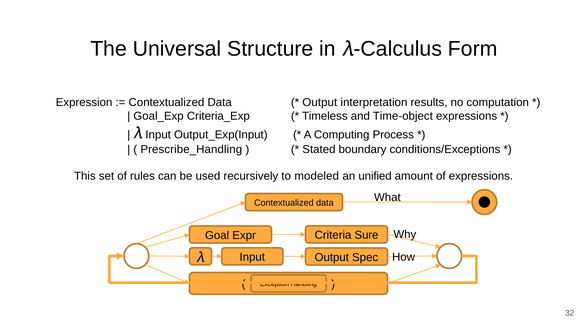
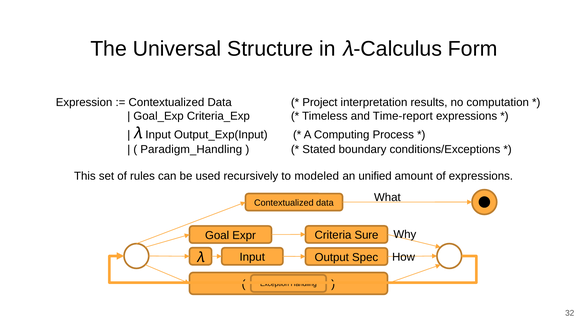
Output at (320, 102): Output -> Project
Time-object: Time-object -> Time-report
Prescribe_Handling: Prescribe_Handling -> Paradigm_Handling
